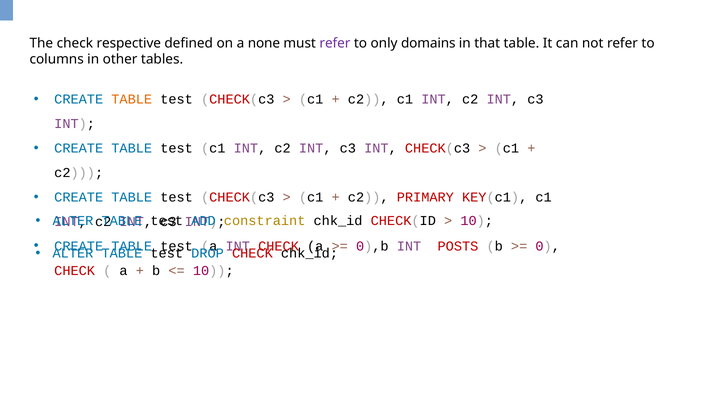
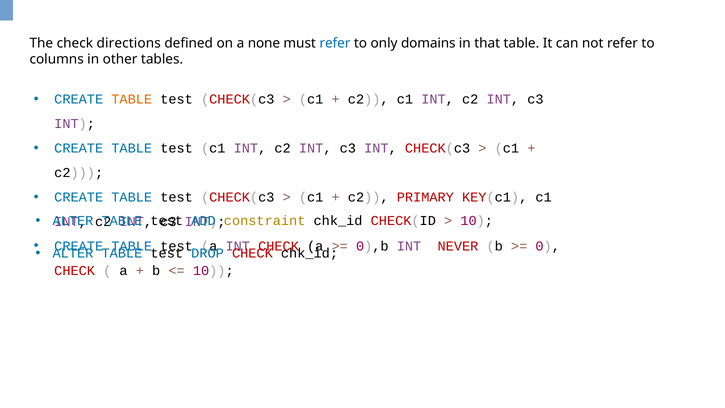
respective: respective -> directions
refer at (335, 43) colour: purple -> blue
POSTS: POSTS -> NEVER
